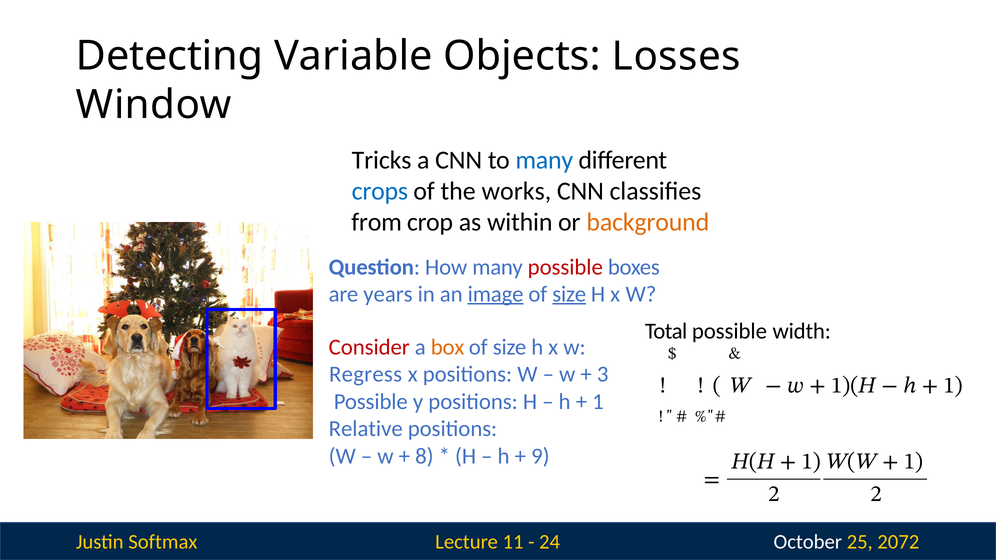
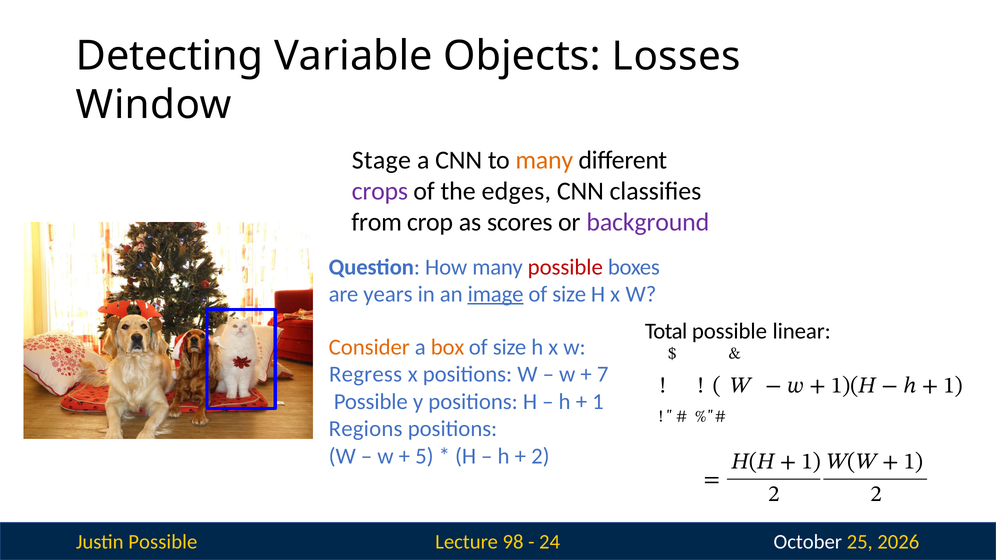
Tricks: Tricks -> Stage
many at (544, 160) colour: blue -> orange
crops colour: blue -> purple
works: works -> edges
within: within -> scores
background colour: orange -> purple
size at (569, 294) underline: present -> none
width: width -> linear
Consider colour: red -> orange
3: 3 -> 7
Relative: Relative -> Regions
8: 8 -> 5
9 at (540, 457): 9 -> 2
Justin Softmax: Softmax -> Possible
11: 11 -> 98
2072: 2072 -> 2026
